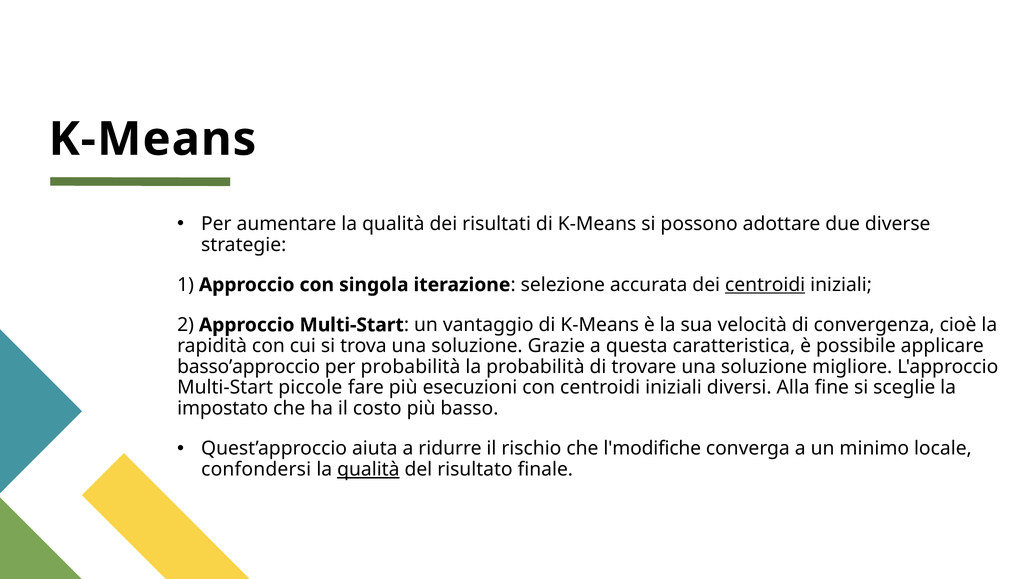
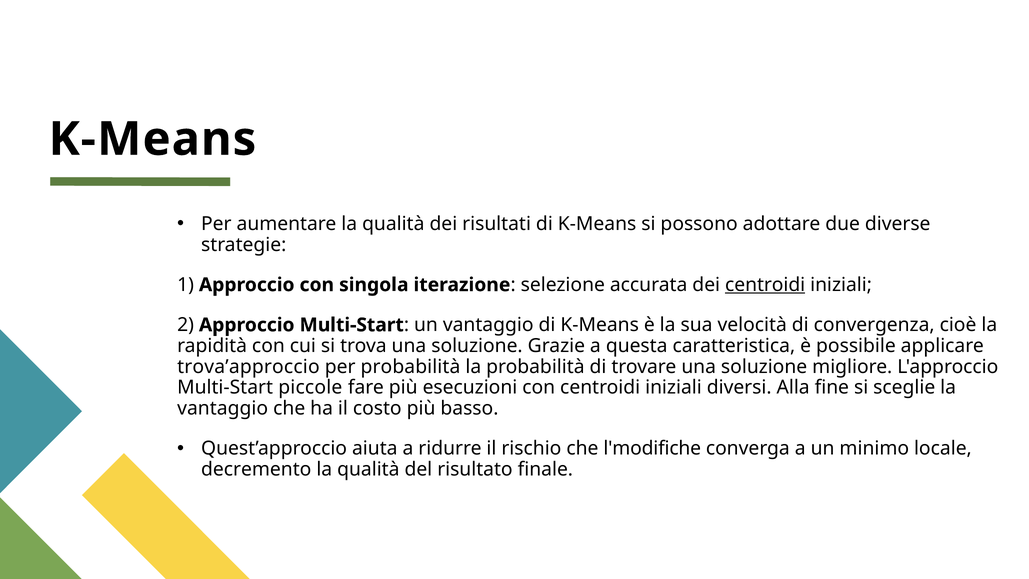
basso’approccio: basso’approccio -> trova’approccio
impostato at (223, 408): impostato -> vantaggio
confondersi: confondersi -> decremento
qualità at (368, 469) underline: present -> none
